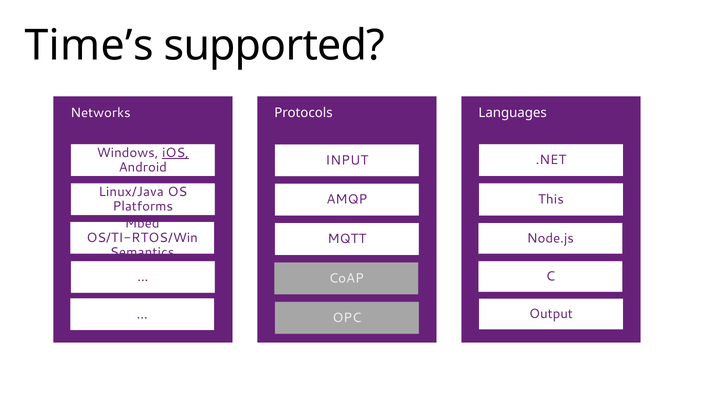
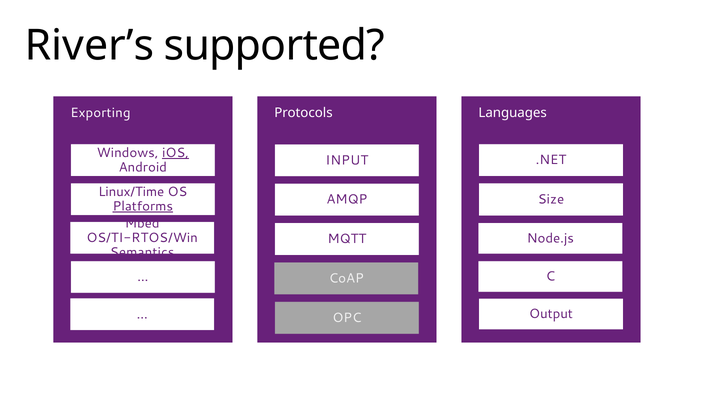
Time’s: Time’s -> River’s
Networks: Networks -> Exporting
Linux/Java: Linux/Java -> Linux/Time
This: This -> Size
Platforms underline: none -> present
